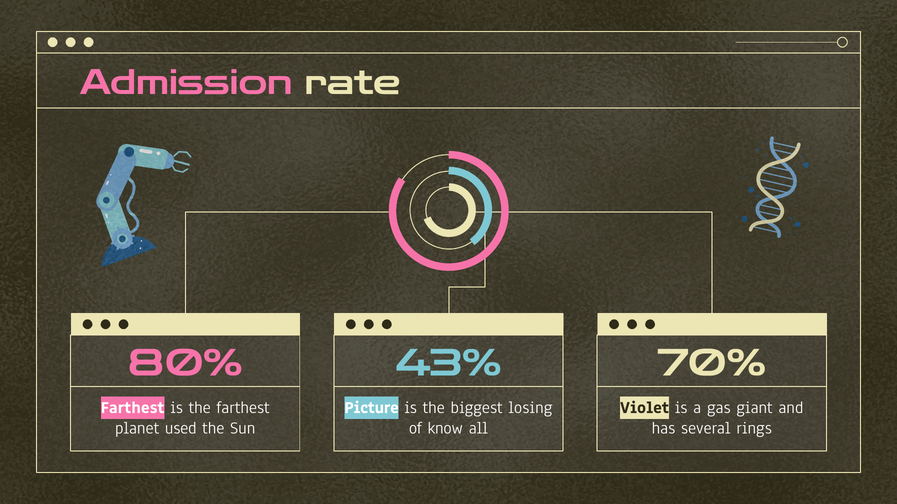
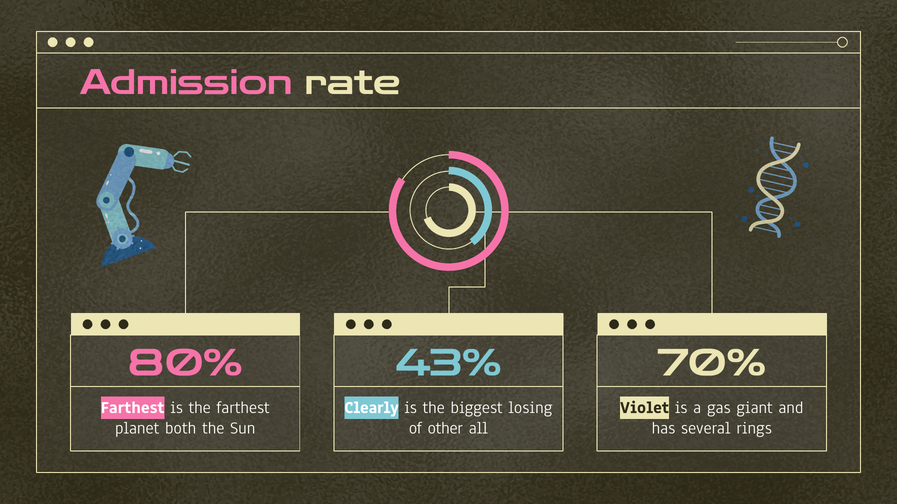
Picture: Picture -> Clearly
used: used -> both
know: know -> other
